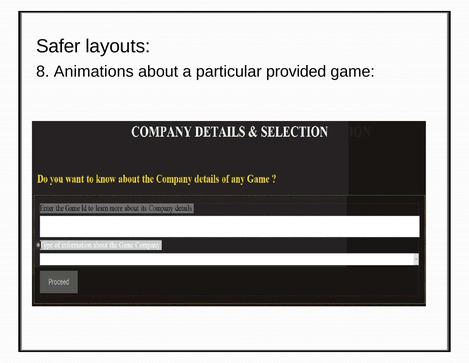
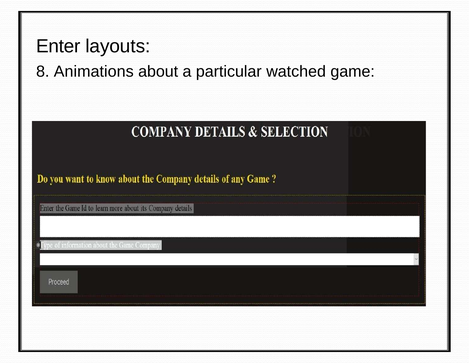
Safer: Safer -> Enter
provided: provided -> watched
